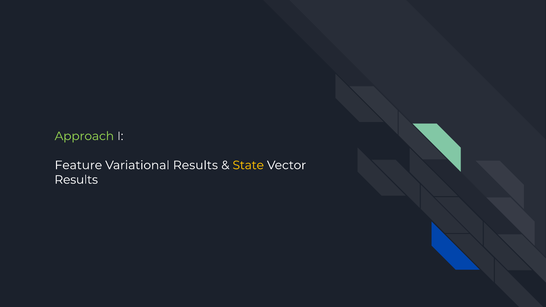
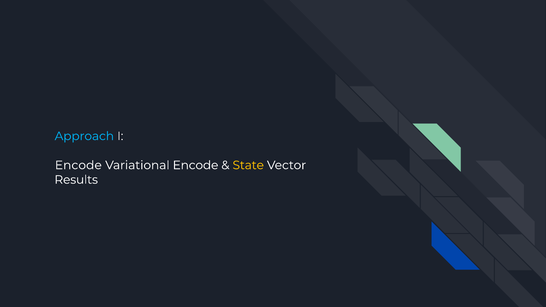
Approach colour: light green -> light blue
Feature at (78, 165): Feature -> Encode
Variational Results: Results -> Encode
